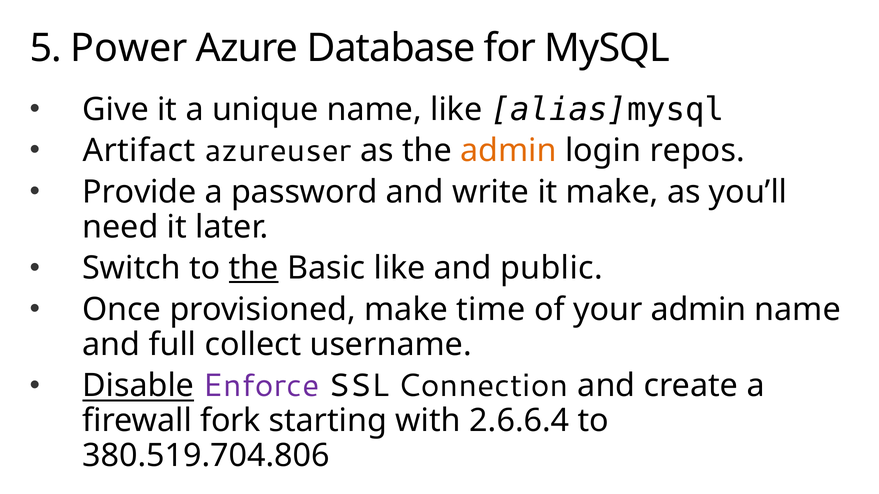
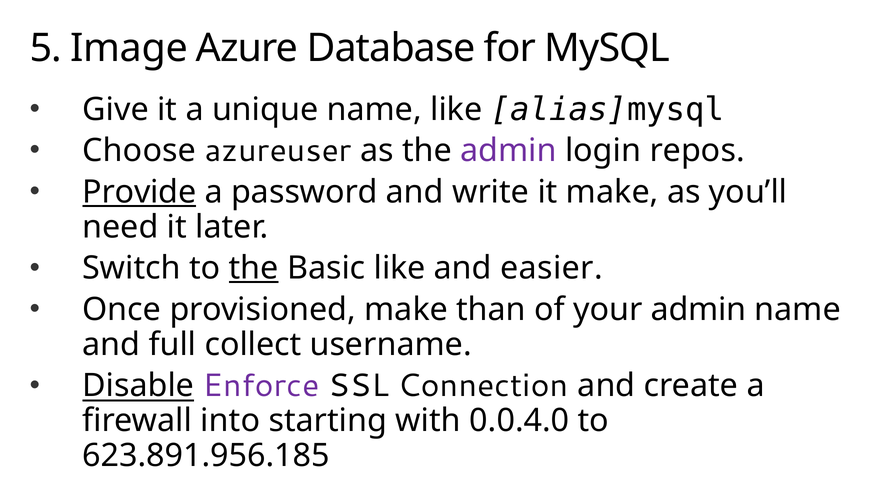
Power: Power -> Image
Artifact: Artifact -> Choose
admin at (508, 151) colour: orange -> purple
Provide underline: none -> present
public: public -> easier
time: time -> than
fork: fork -> into
2.6.6.4: 2.6.6.4 -> 0.0.4.0
380.519.704.806: 380.519.704.806 -> 623.891.956.185
